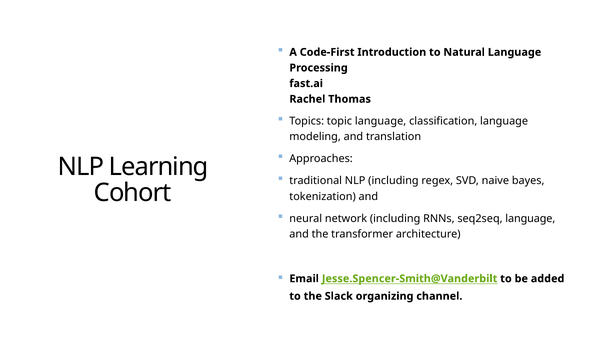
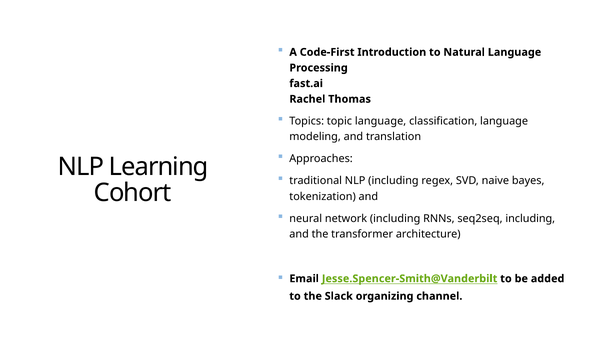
seq2seq language: language -> including
